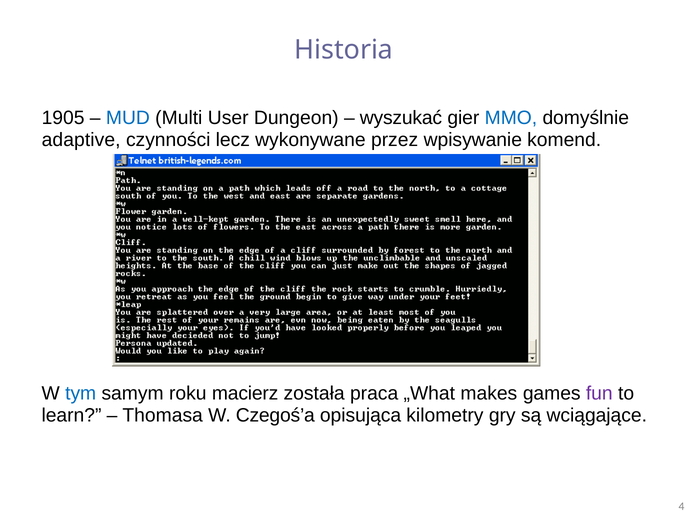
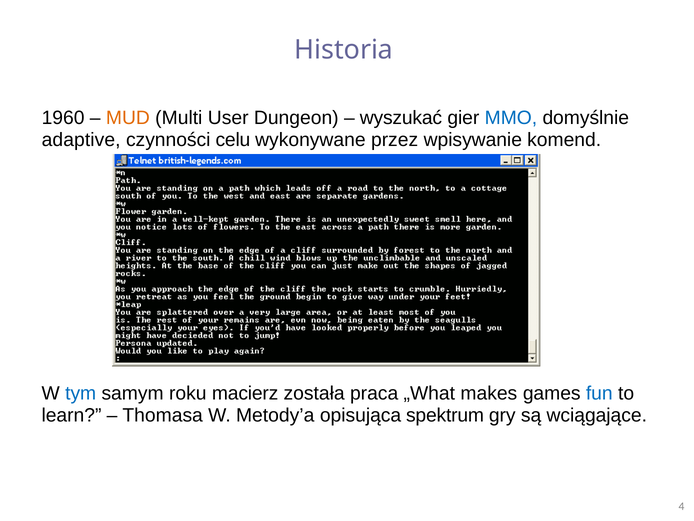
1905: 1905 -> 1960
MUD colour: blue -> orange
lecz: lecz -> celu
fun colour: purple -> blue
Czegoś’a: Czegoś’a -> Metody’a
kilometry: kilometry -> spektrum
